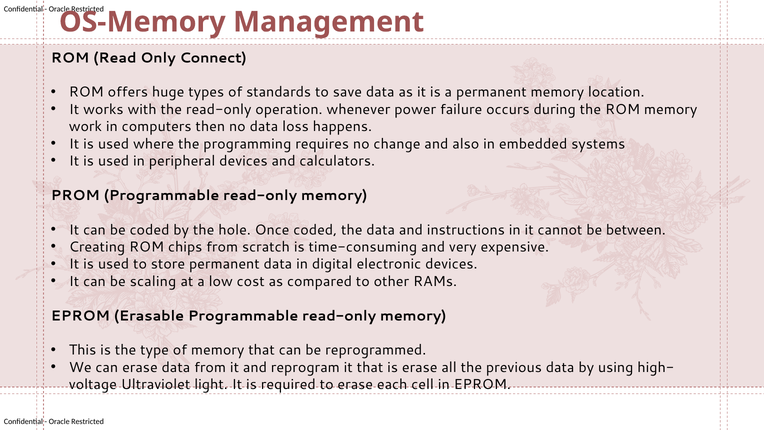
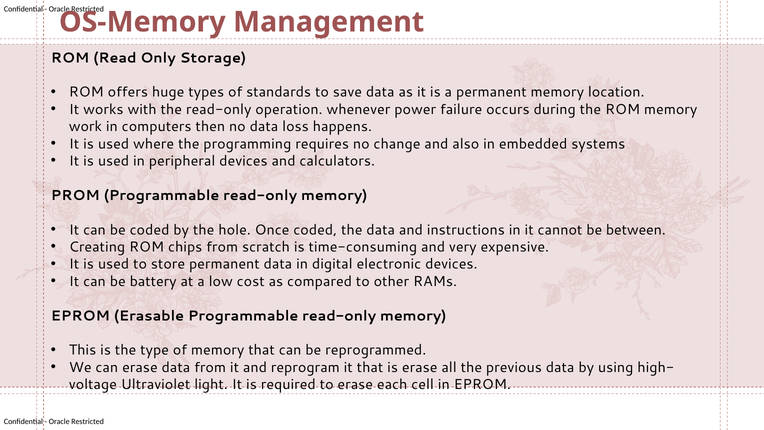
Connect: Connect -> Storage
scaling: scaling -> battery
